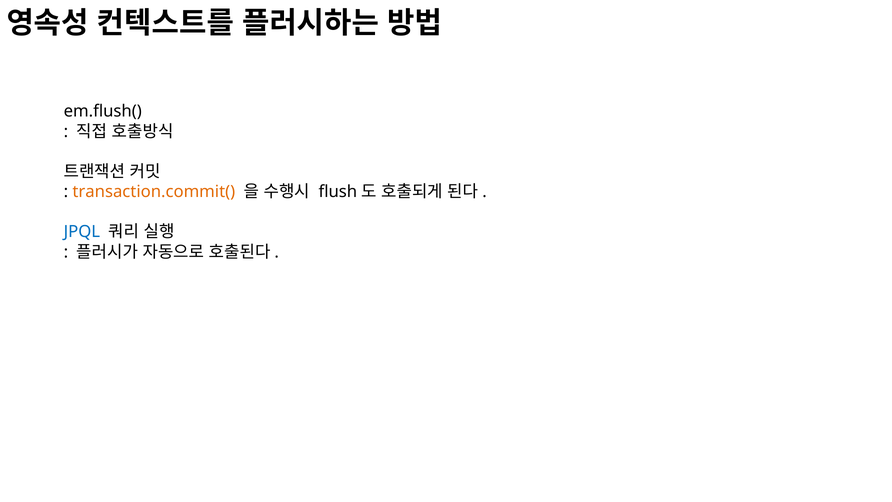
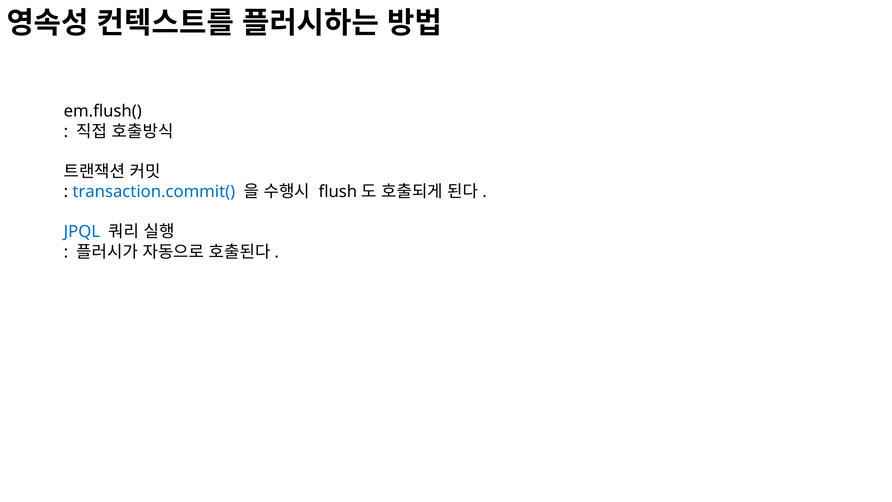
transaction.commit( colour: orange -> blue
